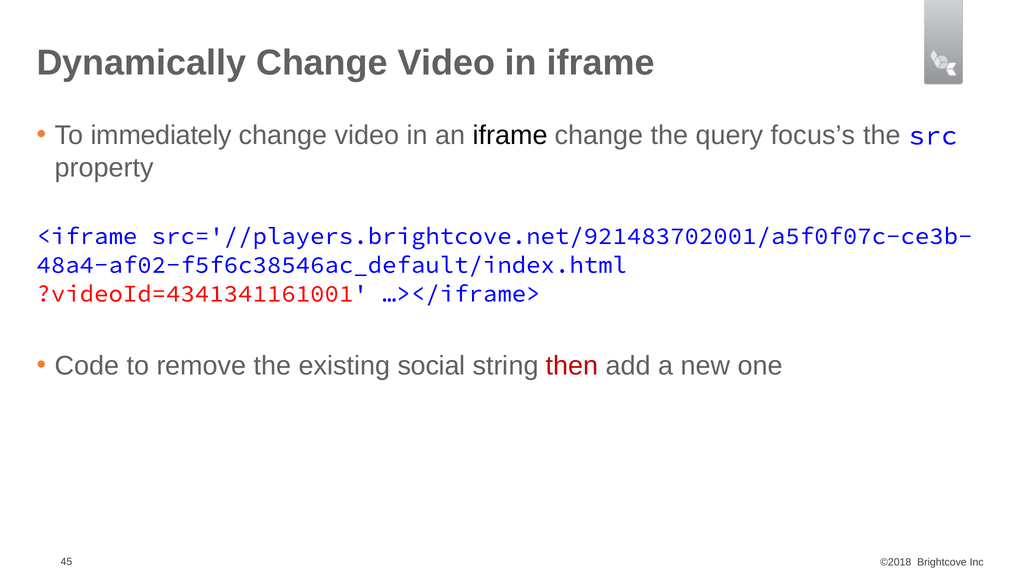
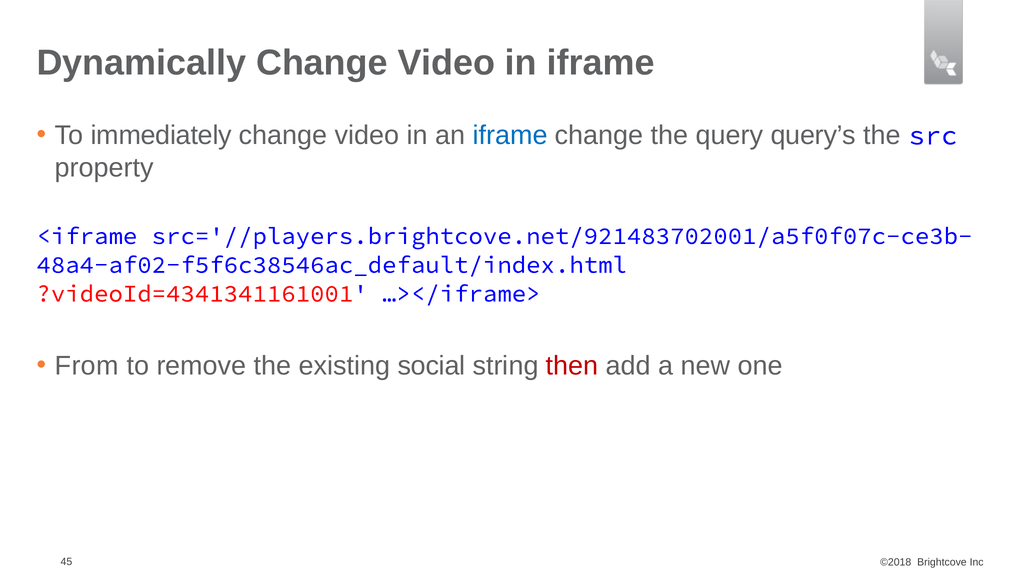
iframe at (510, 135) colour: black -> blue
focus’s: focus’s -> query’s
Code: Code -> From
